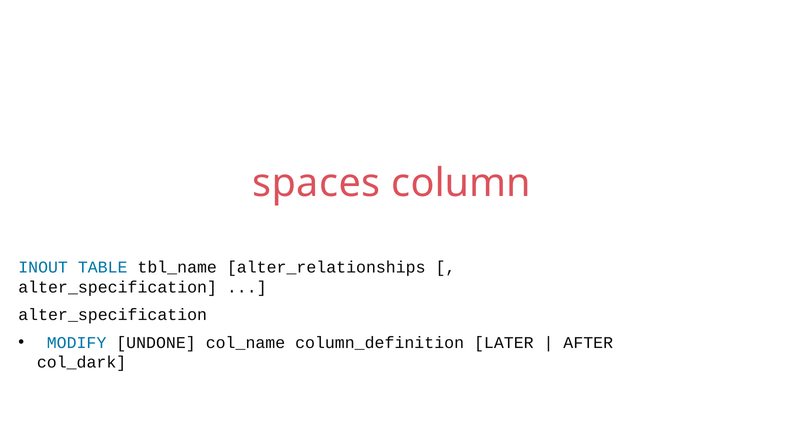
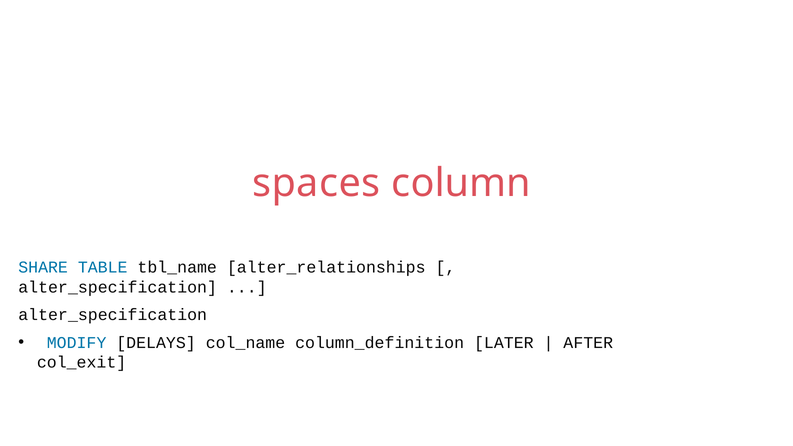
INOUT: INOUT -> SHARE
UNDONE: UNDONE -> DELAYS
col_dark: col_dark -> col_exit
